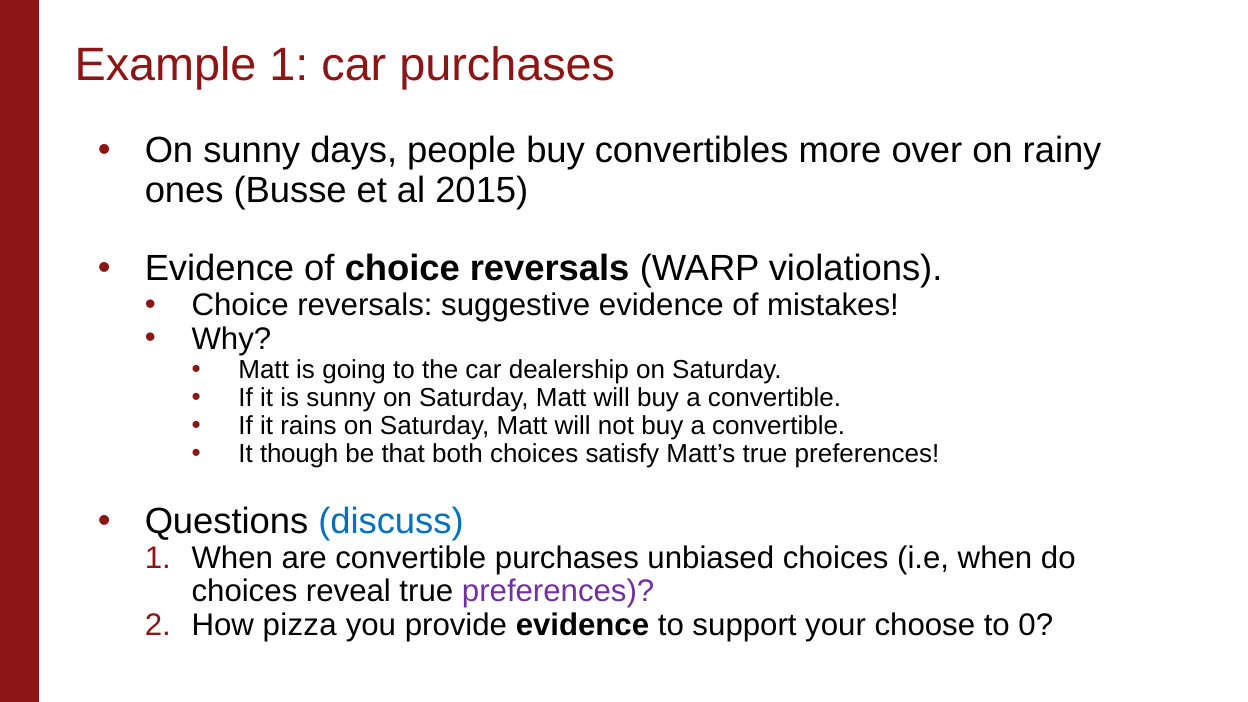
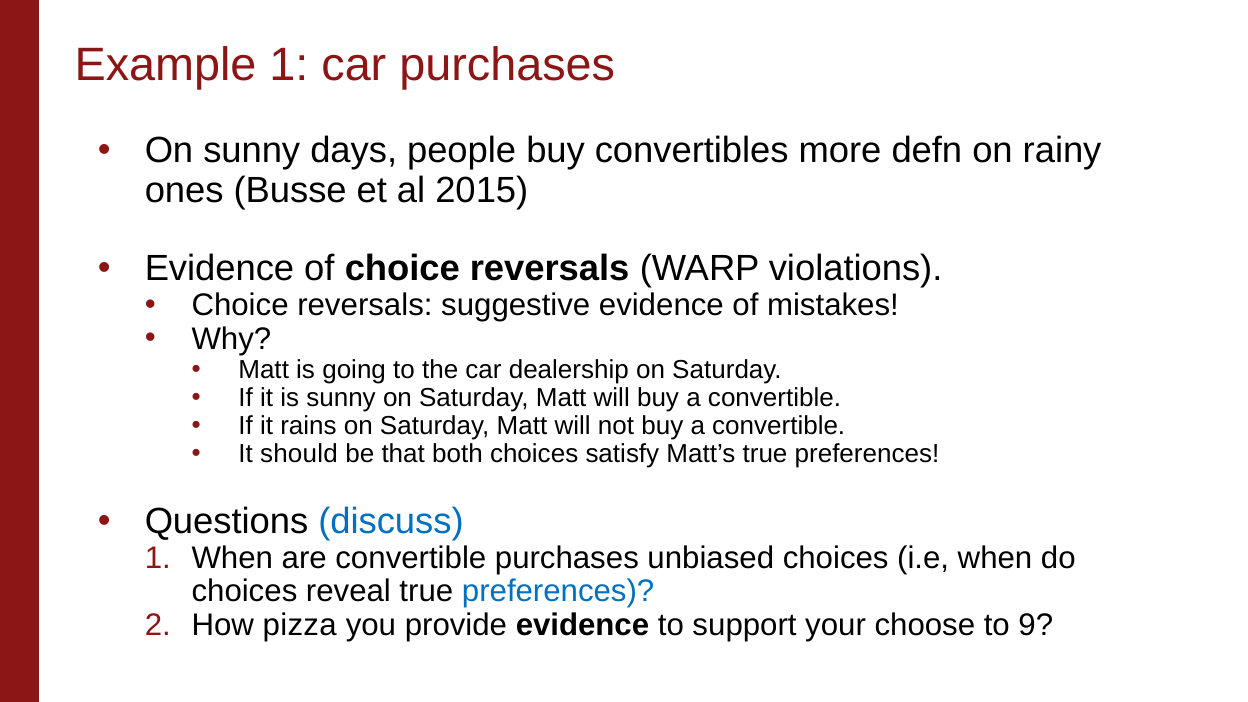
over: over -> defn
though: though -> should
preferences at (558, 592) colour: purple -> blue
0: 0 -> 9
